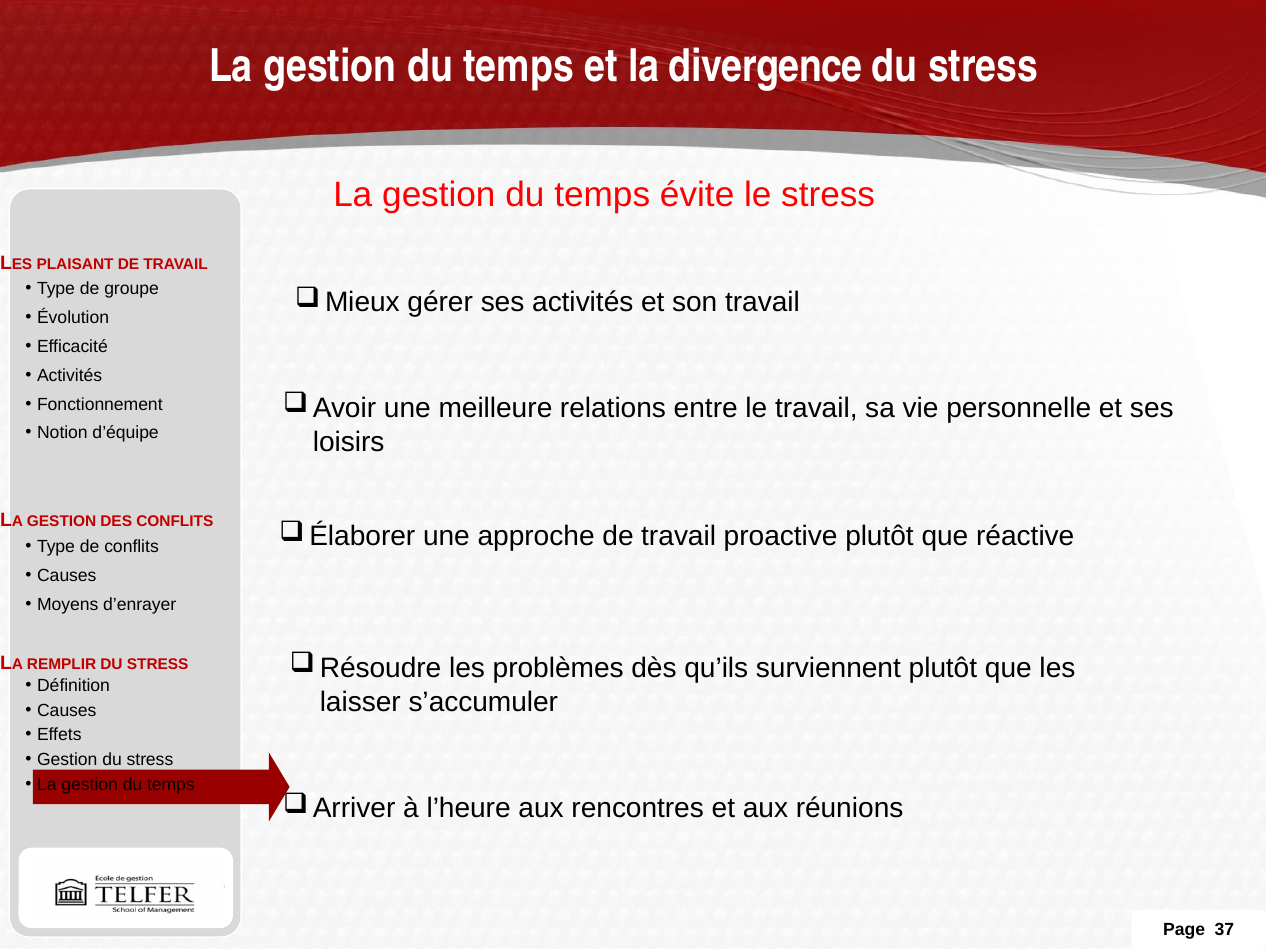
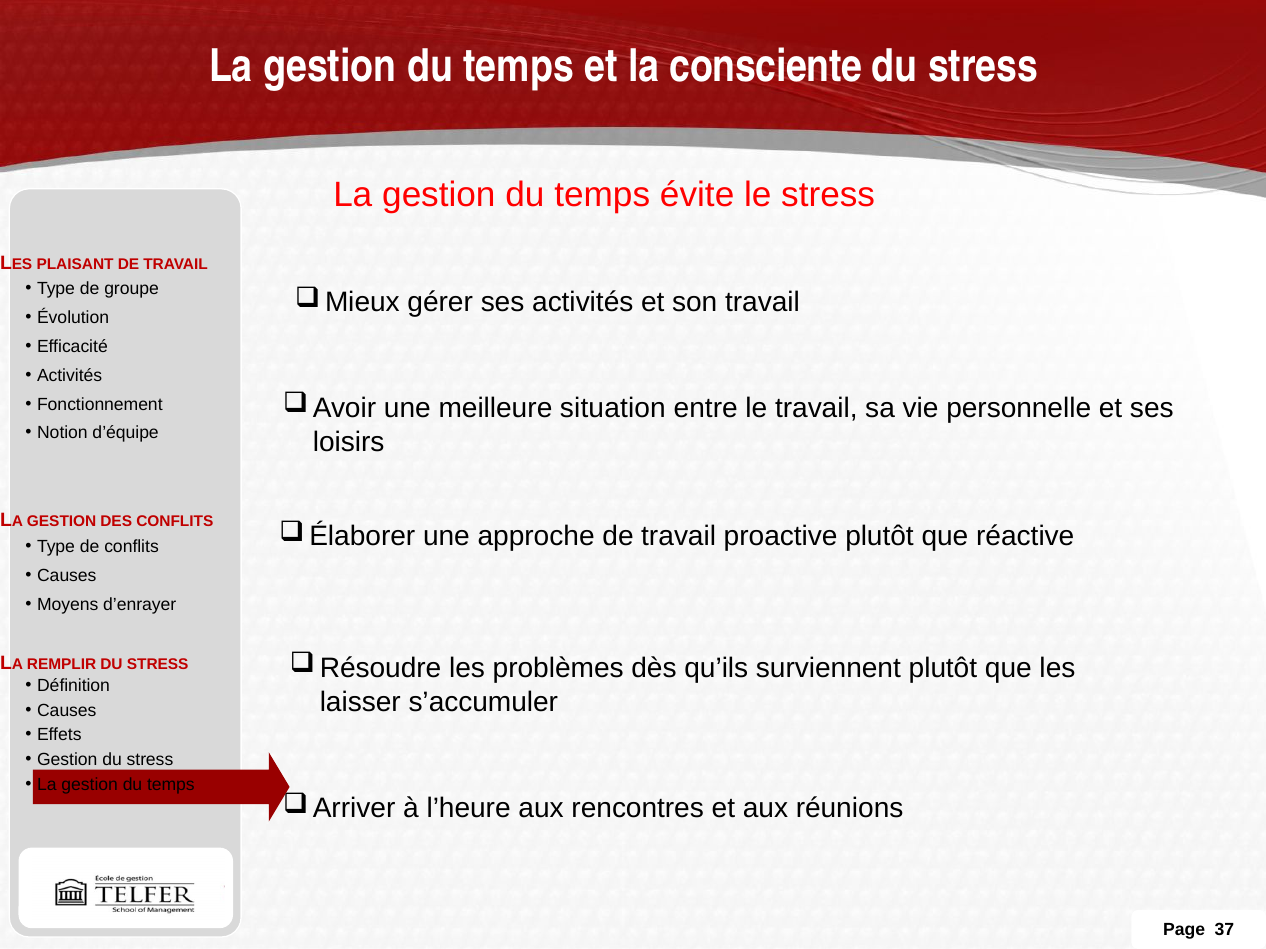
divergence: divergence -> consciente
relations: relations -> situation
